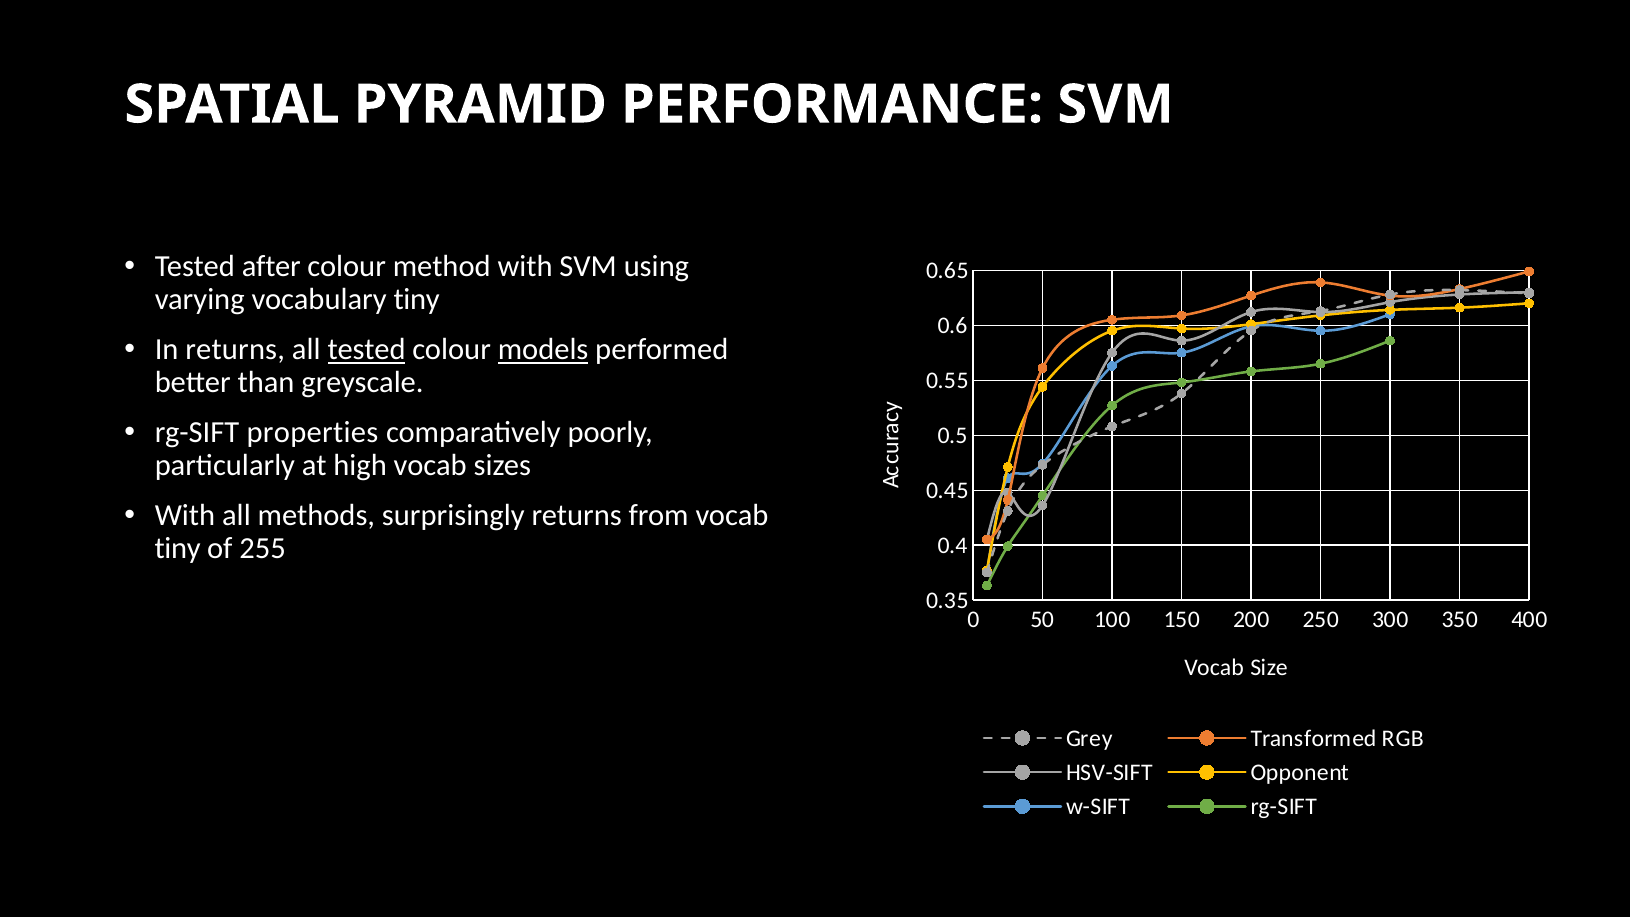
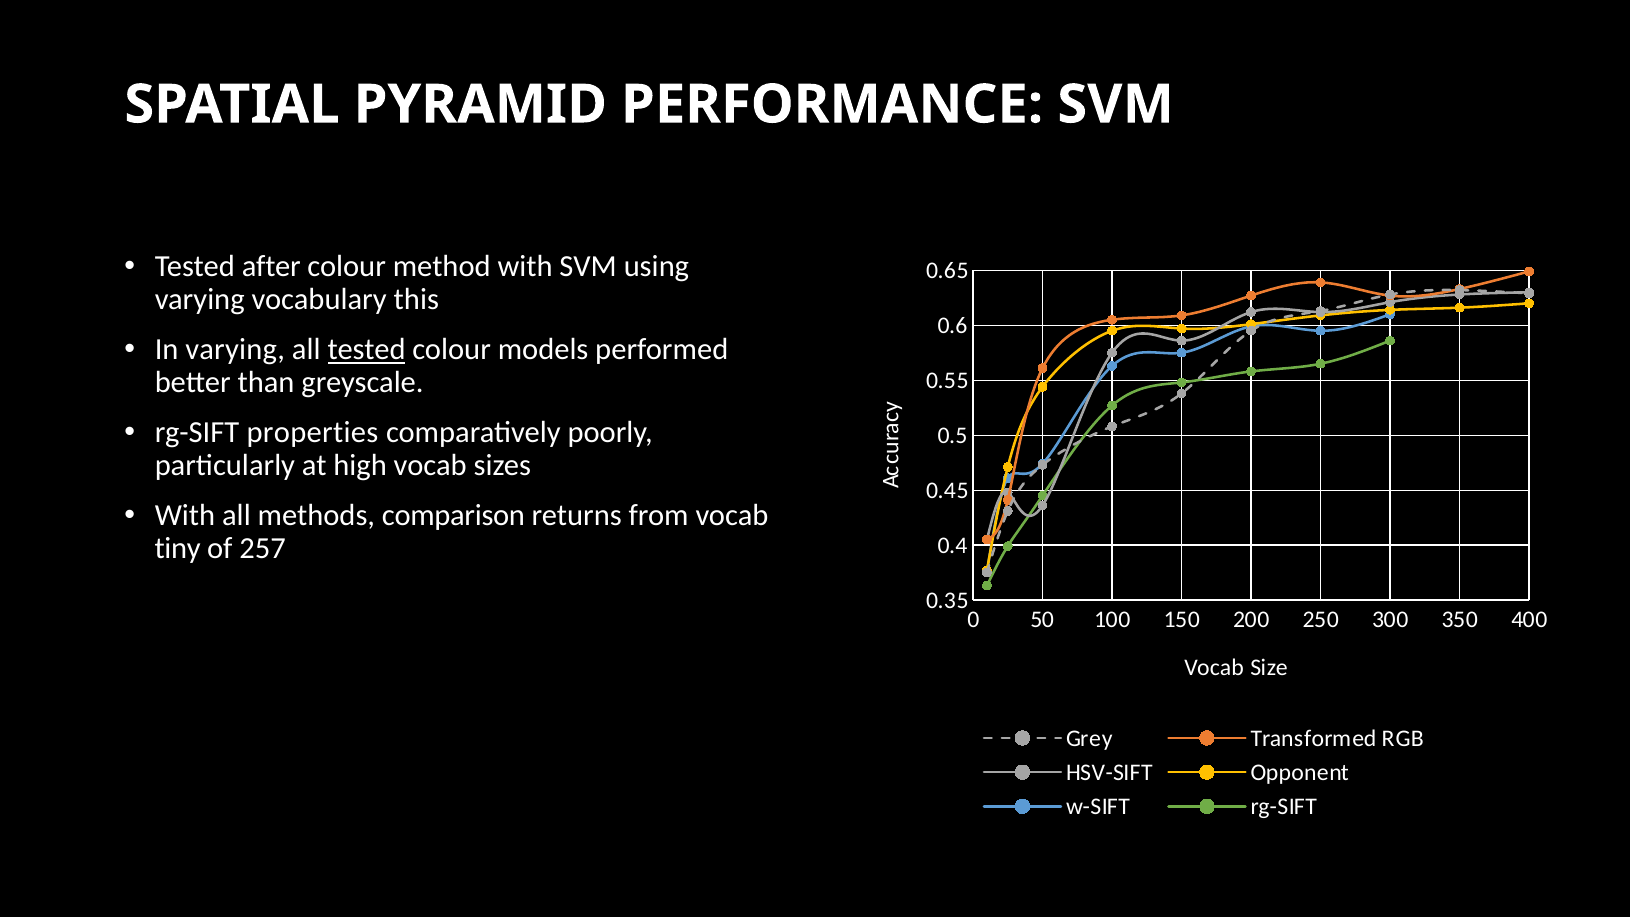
vocabulary tiny: tiny -> this
In returns: returns -> varying
models underline: present -> none
surprisingly: surprisingly -> comparison
255: 255 -> 257
